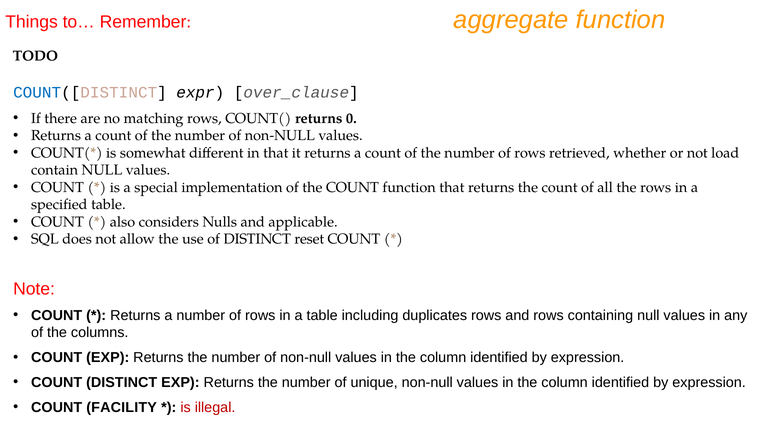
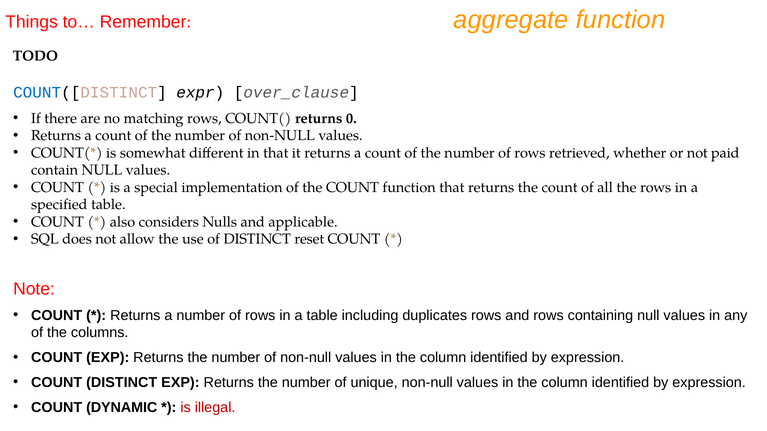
load: load -> paid
FACILITY: FACILITY -> DYNAMIC
